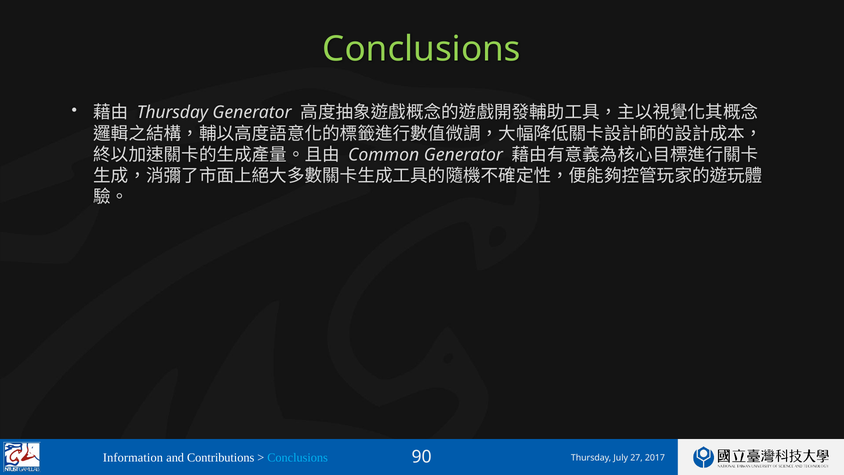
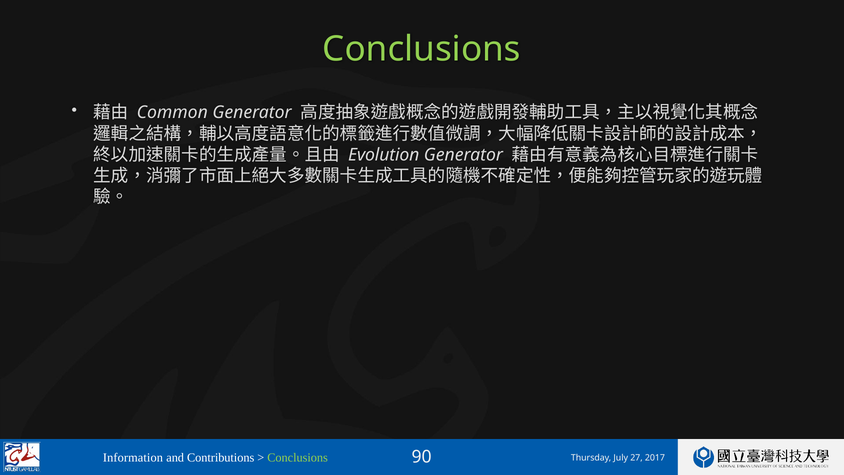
Thursday at (172, 113): Thursday -> Common
Common: Common -> Evolution
Conclusions at (298, 458) colour: light blue -> light green
